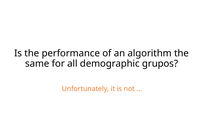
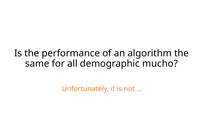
grupos: grupos -> mucho
